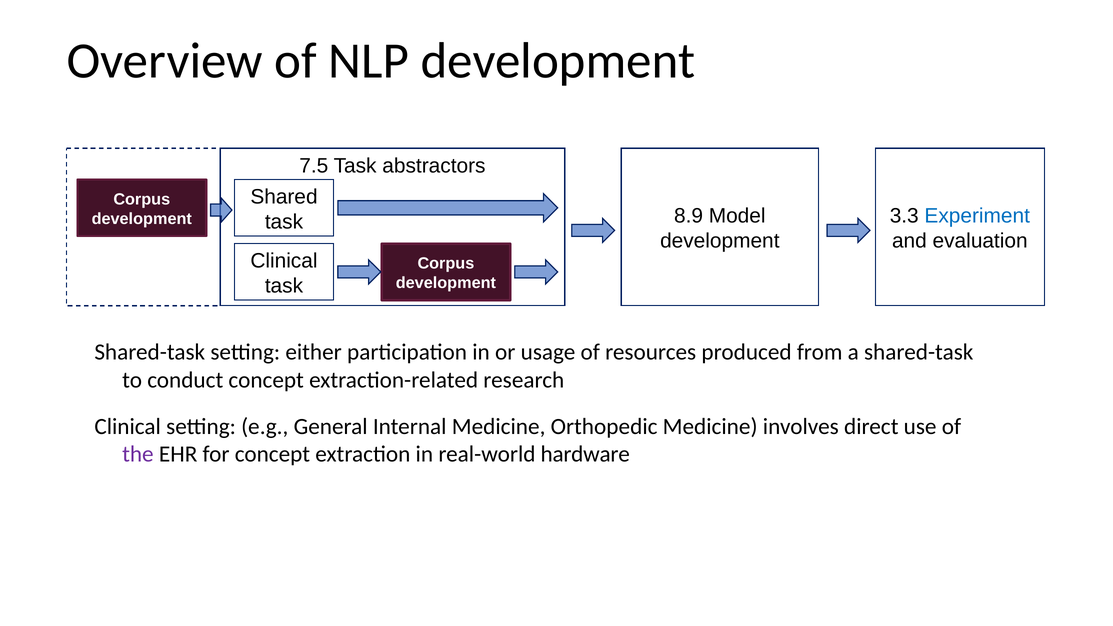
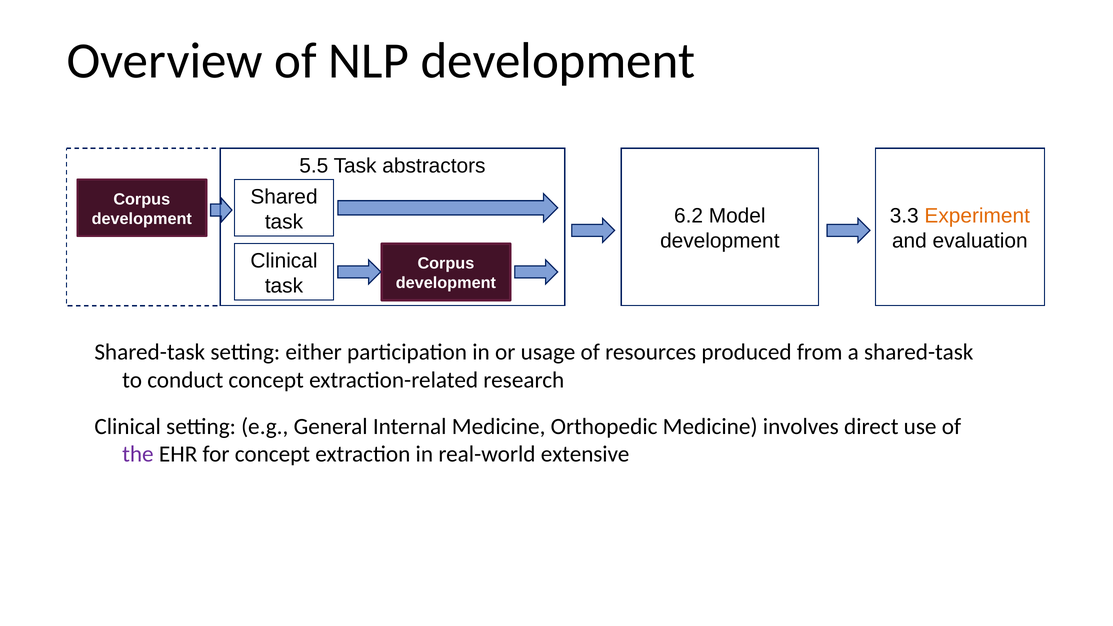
7.5: 7.5 -> 5.5
8.9: 8.9 -> 6.2
Experiment colour: blue -> orange
hardware: hardware -> extensive
